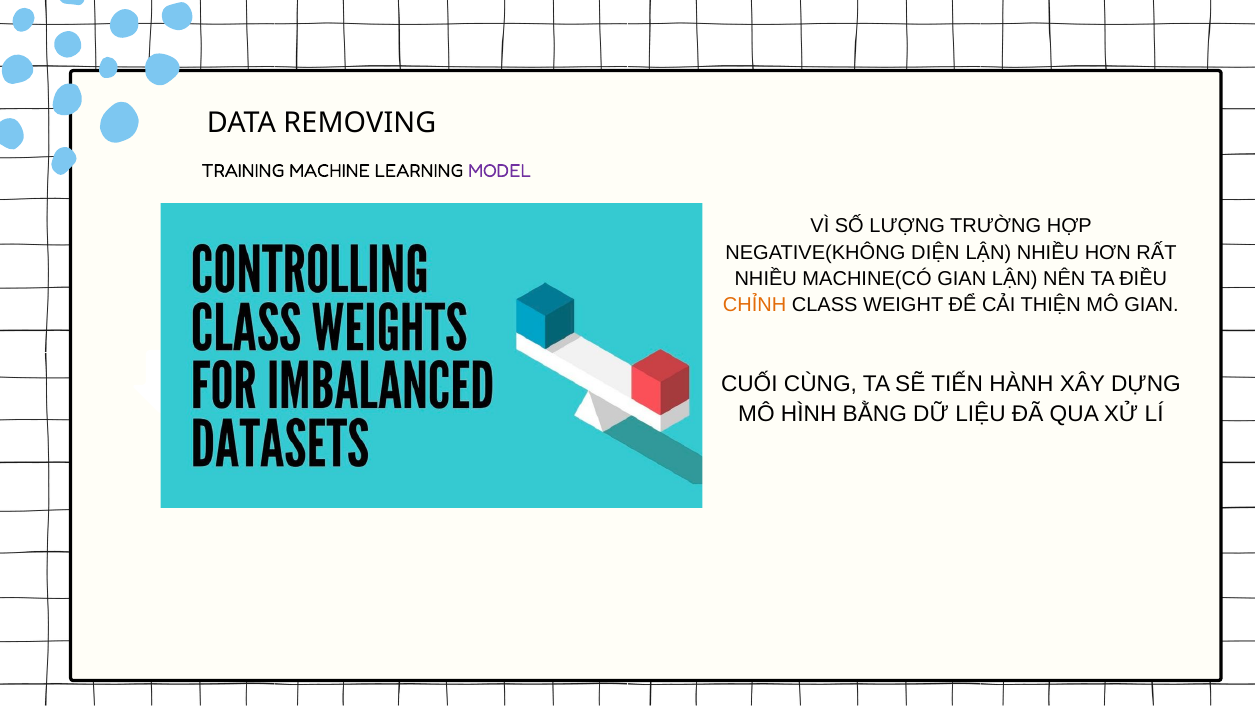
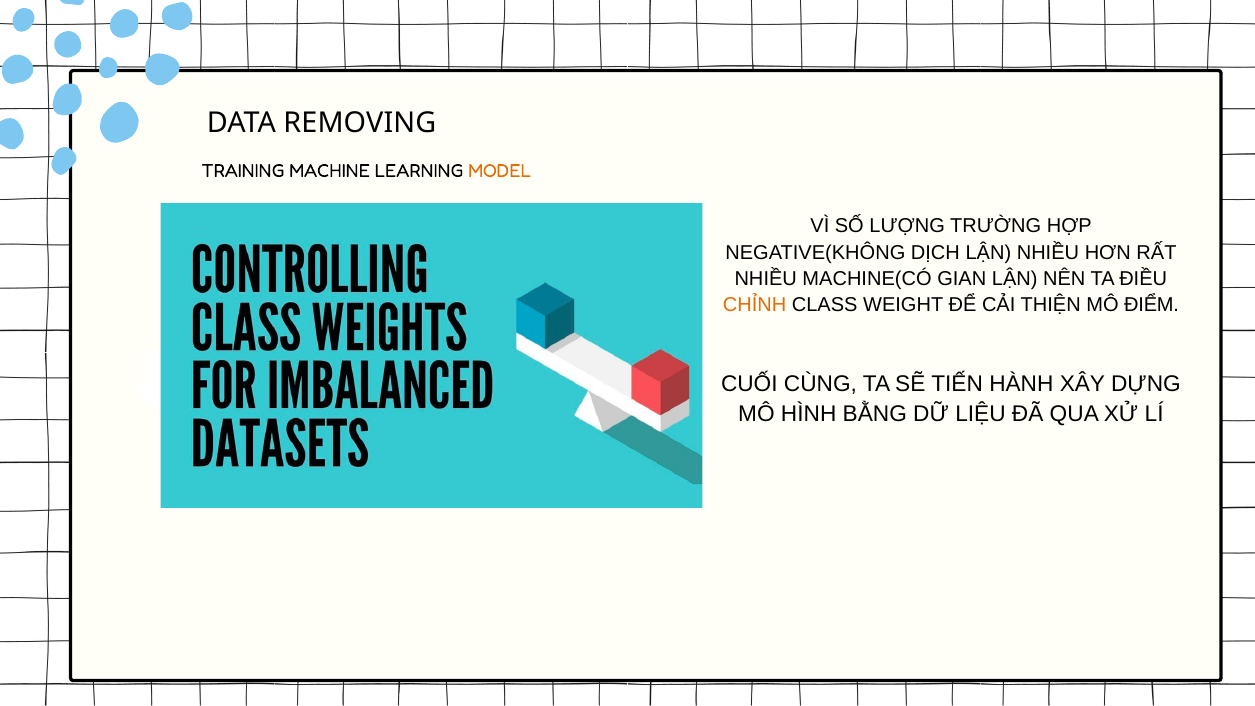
MODEL colour: purple -> orange
DIỆN: DIỆN -> DỊCH
MÔ GIAN: GIAN -> ĐIỂM
